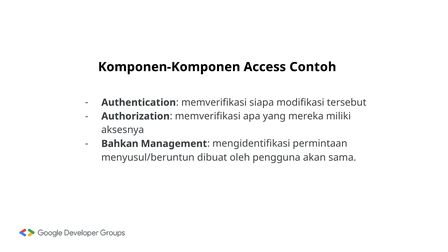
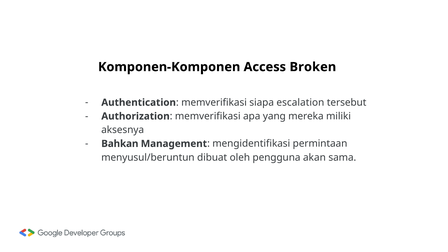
Contoh: Contoh -> Broken
modifikasi: modifikasi -> escalation
